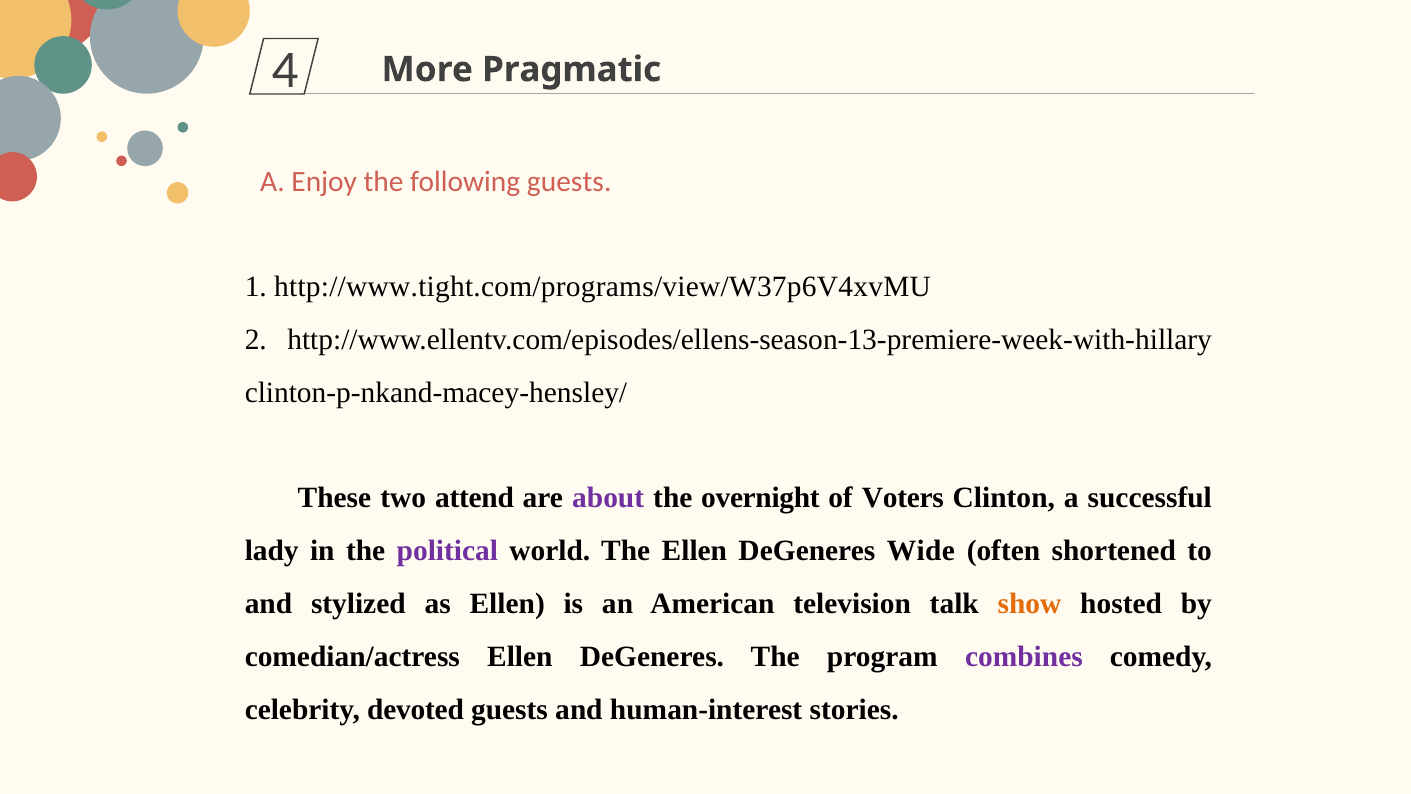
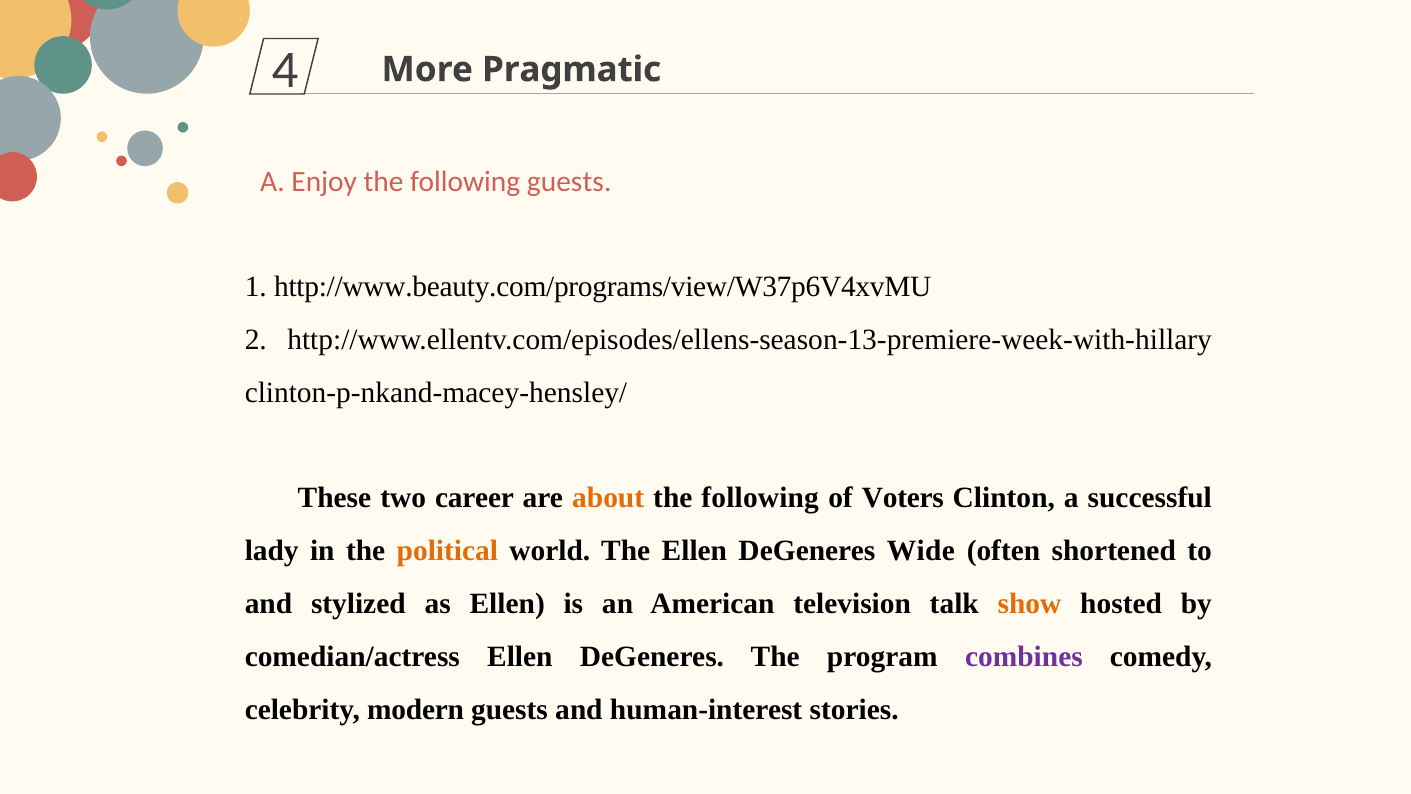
http://www.tight.com/programs/view/W37p6V4xvMU: http://www.tight.com/programs/view/W37p6V4xvMU -> http://www.beauty.com/programs/view/W37p6V4xvMU
attend: attend -> career
about colour: purple -> orange
overnight at (760, 498): overnight -> following
political colour: purple -> orange
devoted: devoted -> modern
